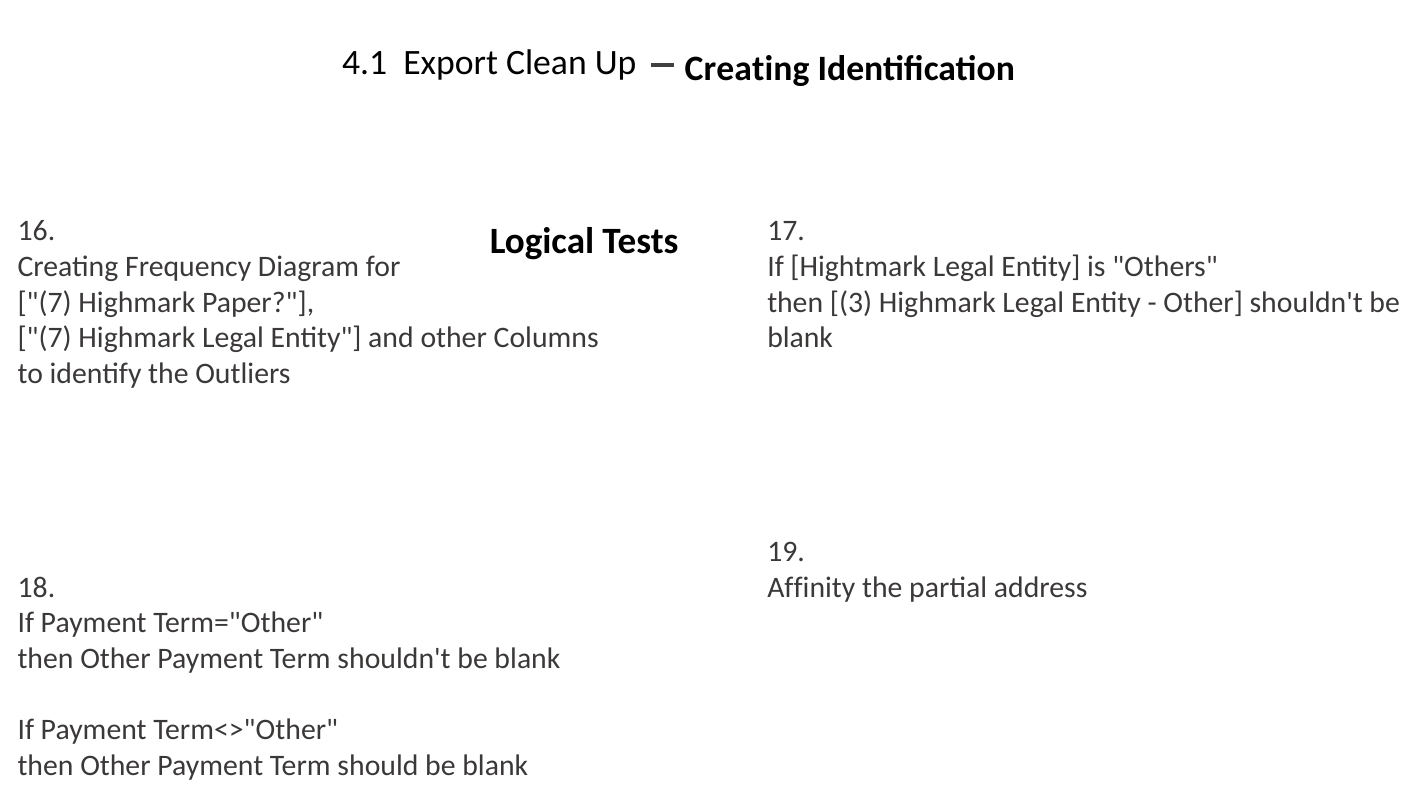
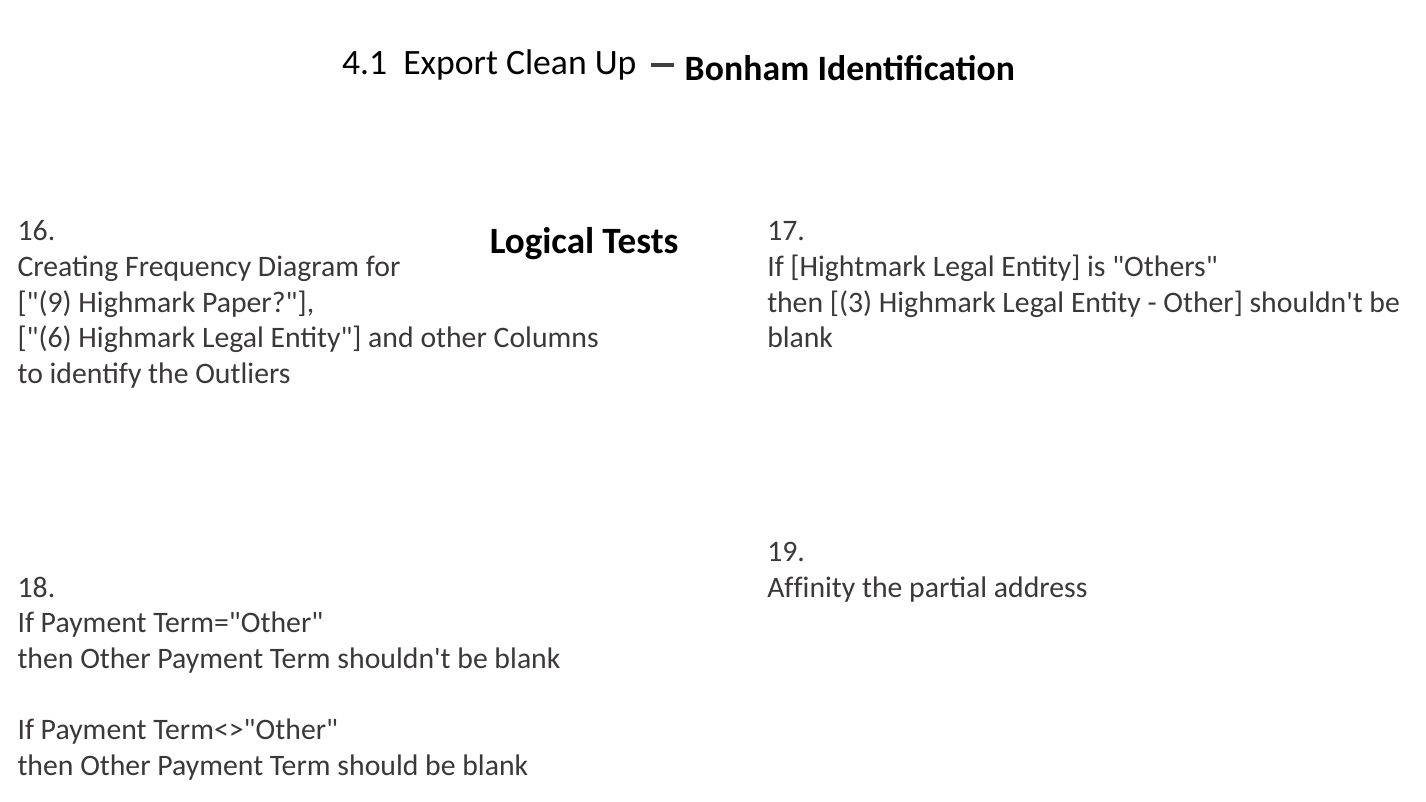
Up Creating: Creating -> Bonham
7 at (45, 302): 7 -> 9
7 at (45, 338): 7 -> 6
